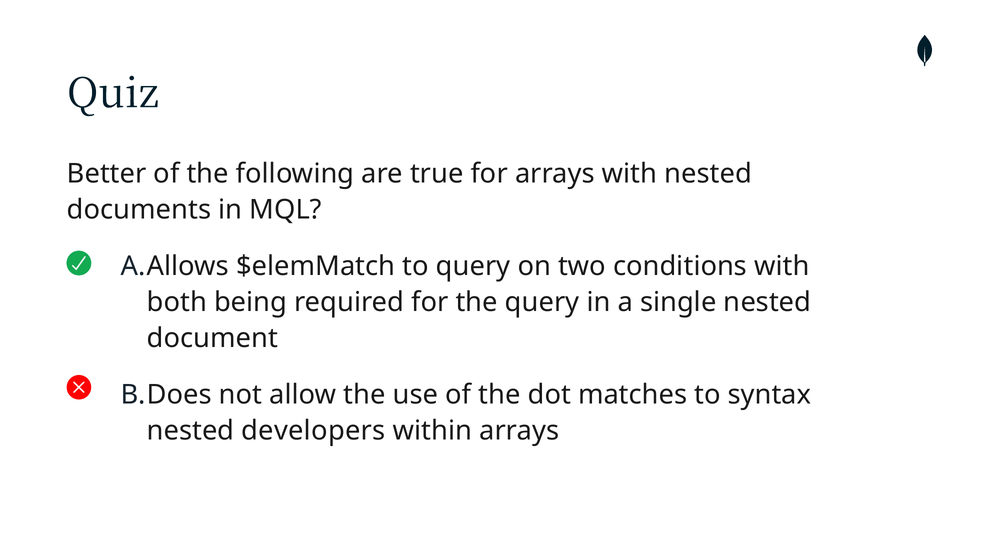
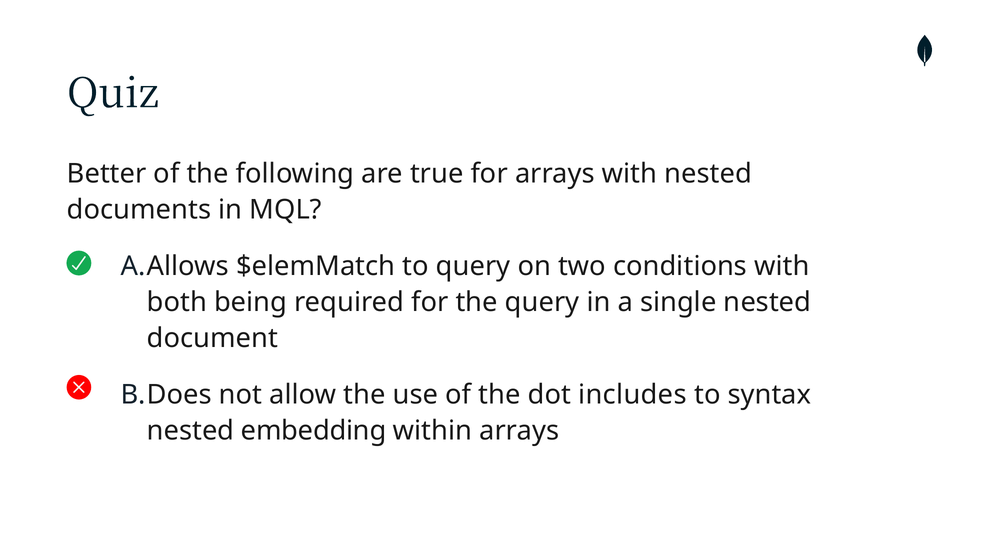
matches: matches -> includes
developers: developers -> embedding
